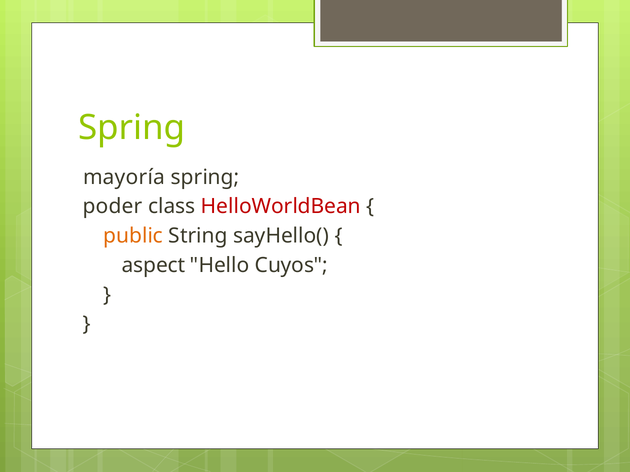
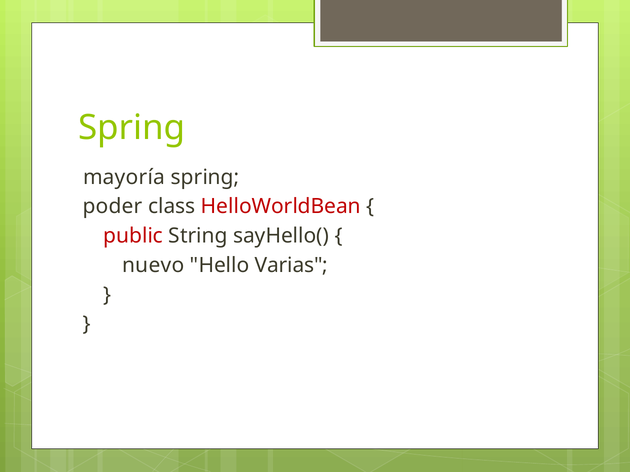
public colour: orange -> red
aspect: aspect -> nuevo
Cuyos: Cuyos -> Varias
